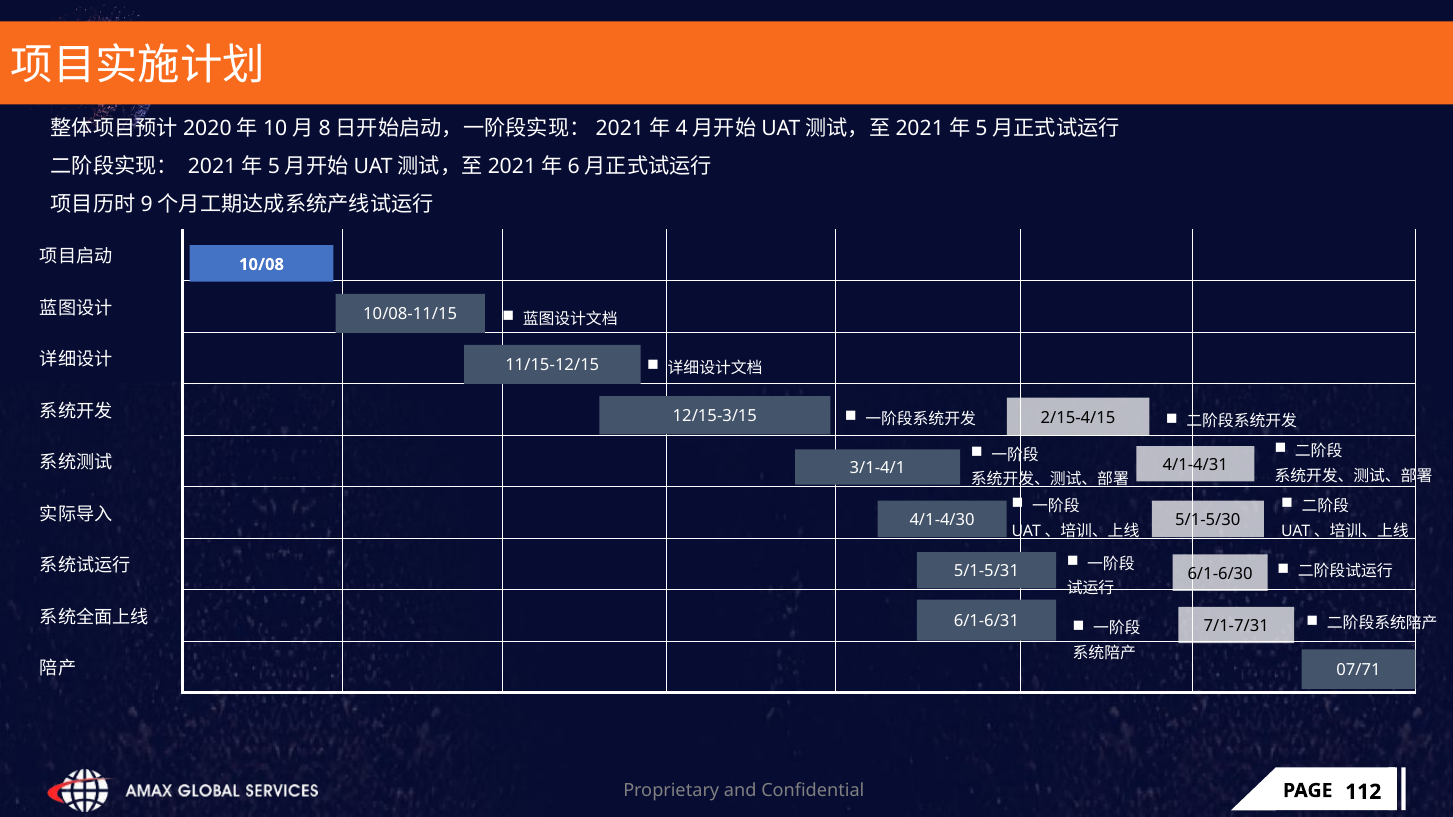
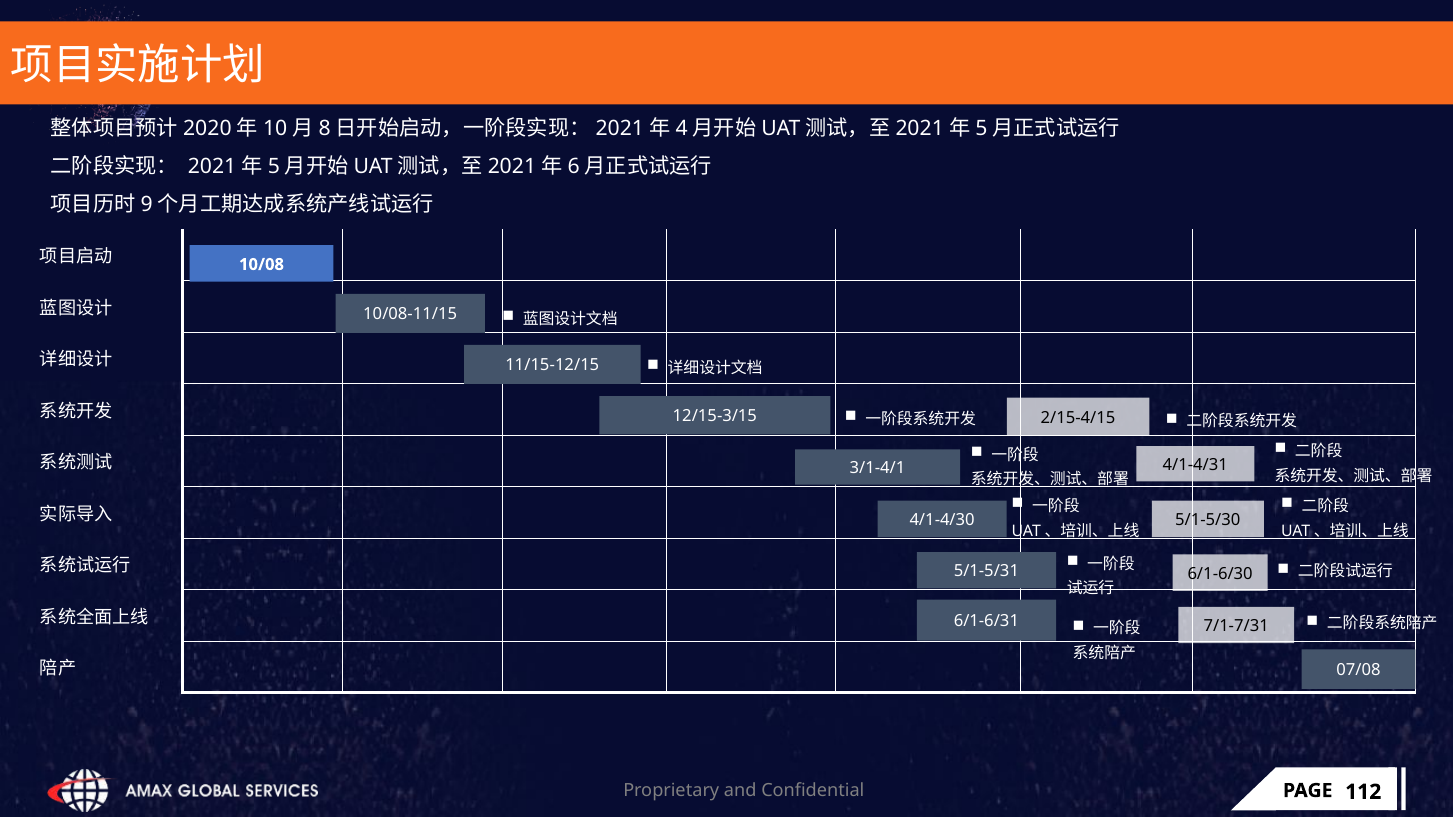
07/71: 07/71 -> 07/08
